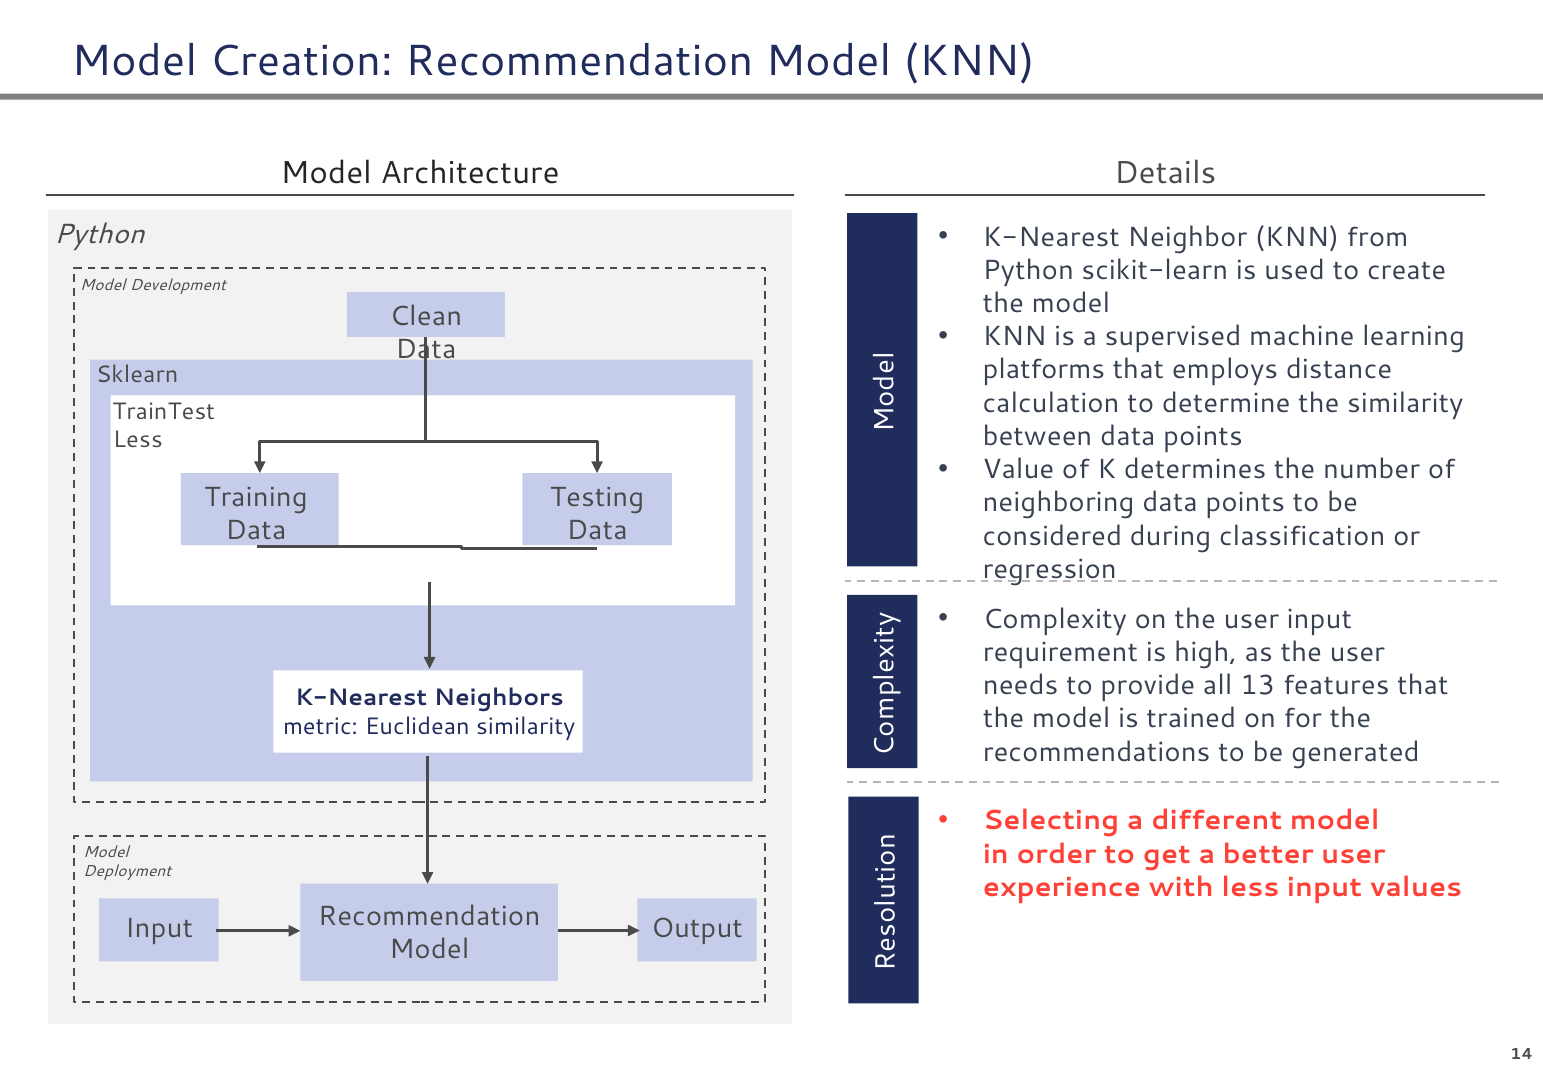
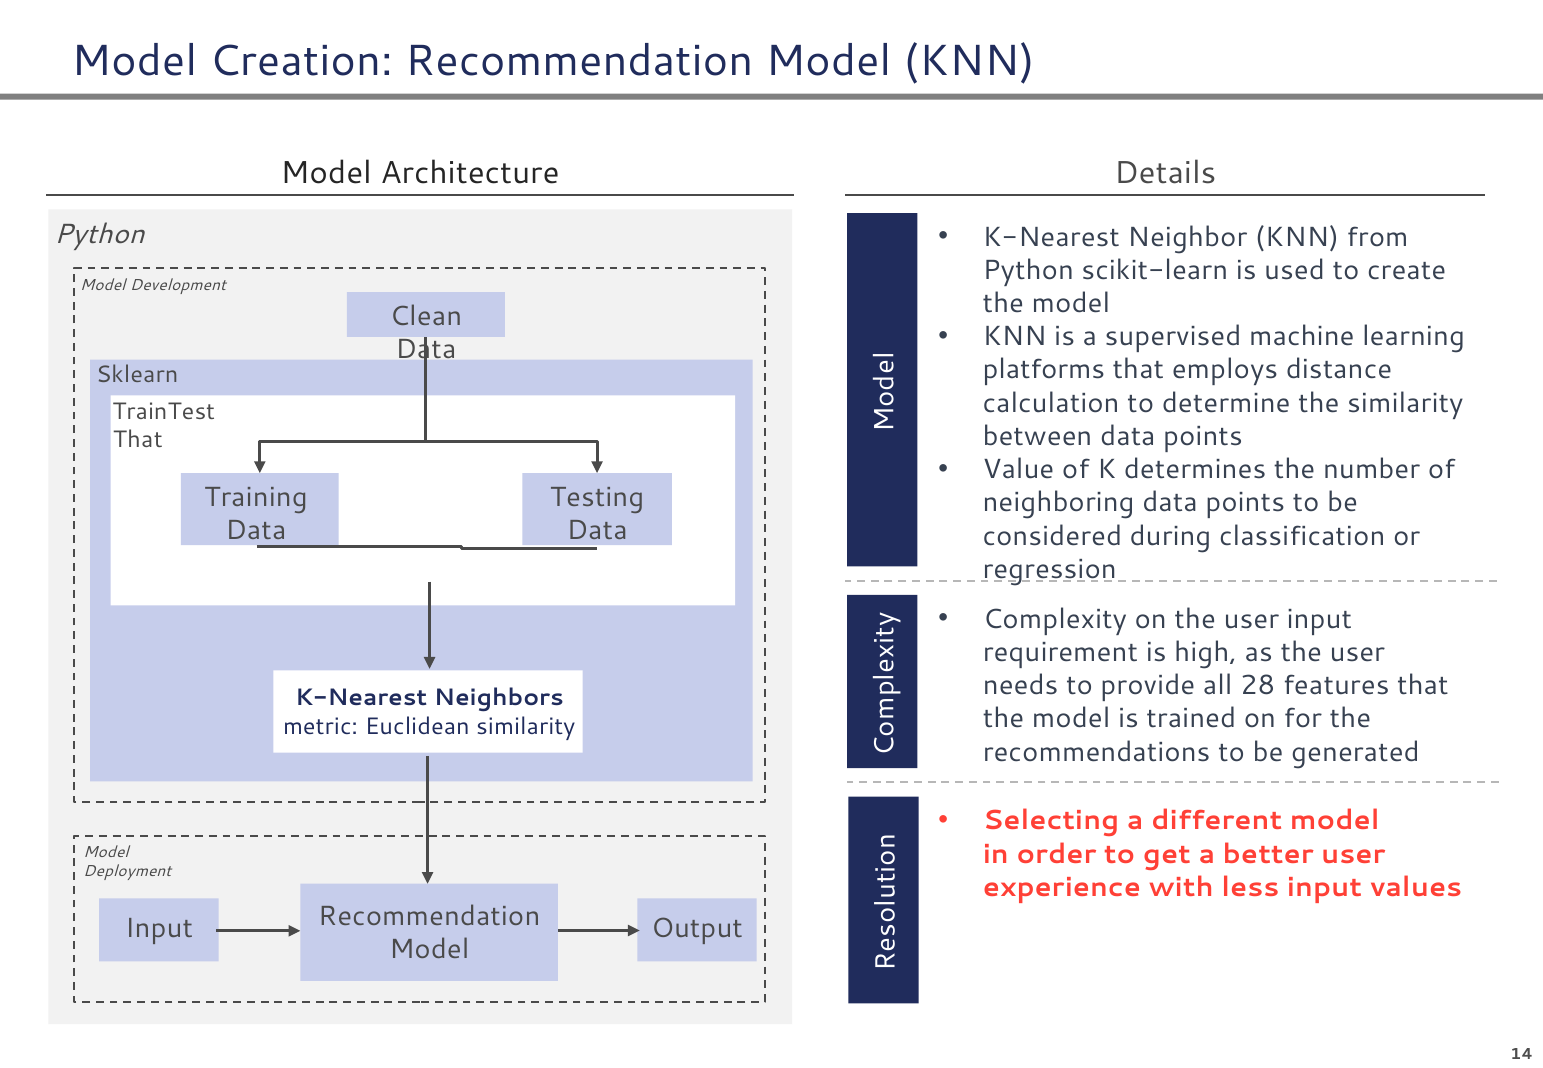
Less at (138, 440): Less -> That
13: 13 -> 28
